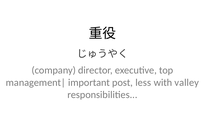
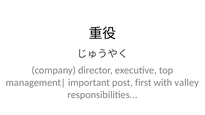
less: less -> first
